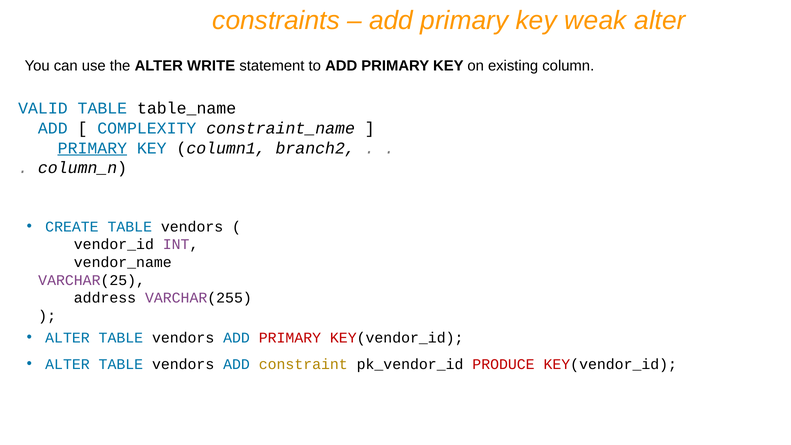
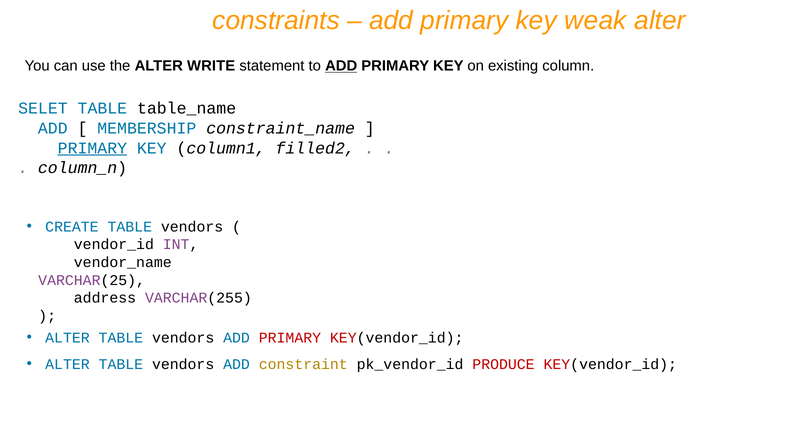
ADD at (341, 66) underline: none -> present
VALID: VALID -> SELET
COMPLEXITY: COMPLEXITY -> MEMBERSHIP
branch2: branch2 -> filled2
